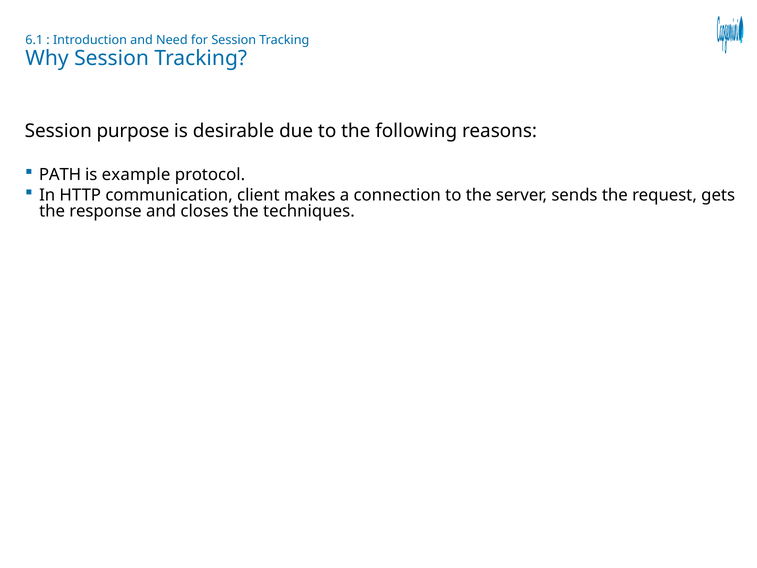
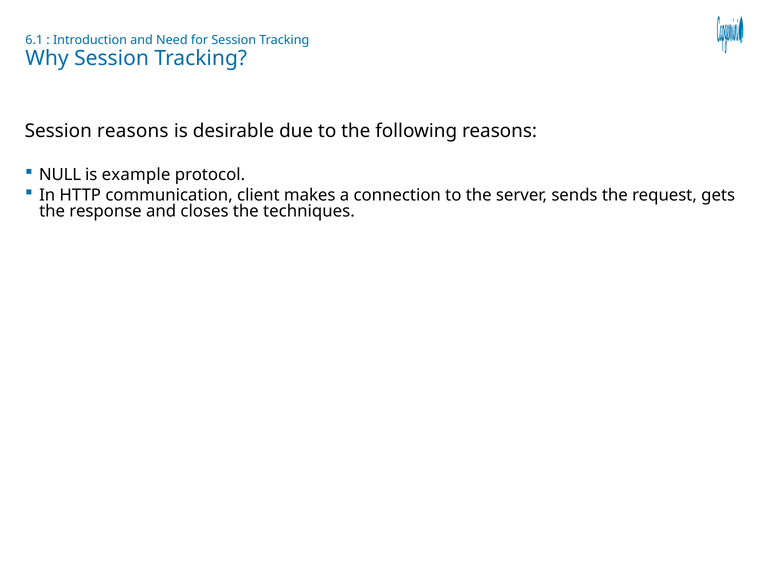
Session purpose: purpose -> reasons
PATH: PATH -> NULL
